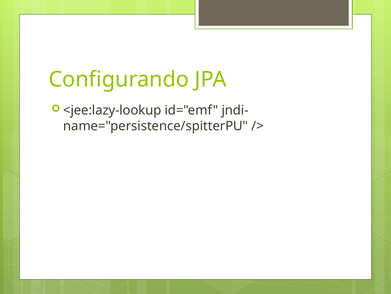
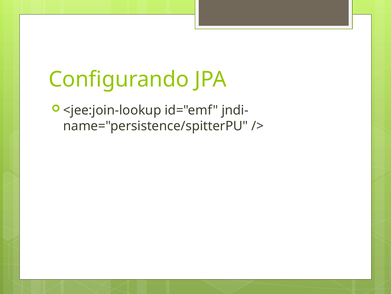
<jee:lazy-lookup: <jee:lazy-lookup -> <jee:join-lookup
